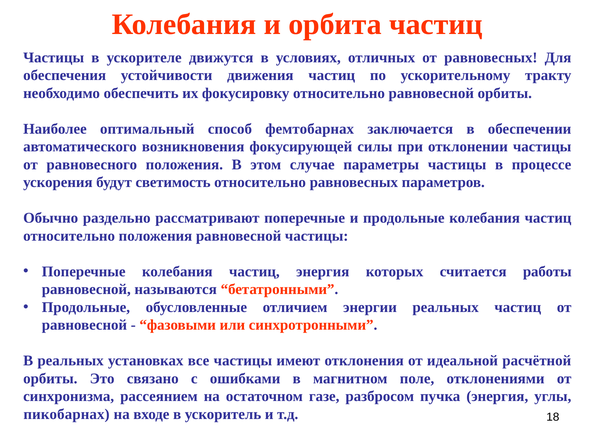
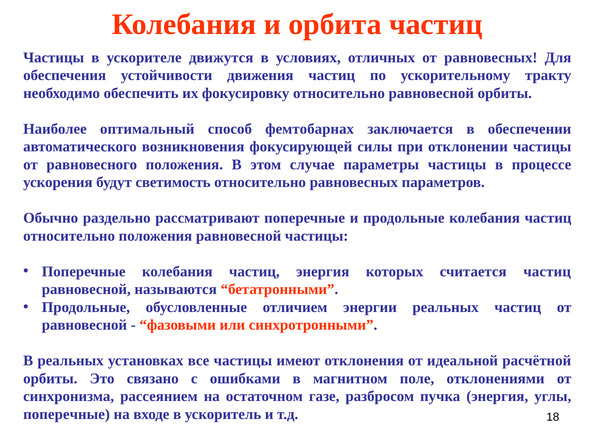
считается работы: работы -> частиц
пикобарнах at (67, 414): пикобарнах -> поперечные
